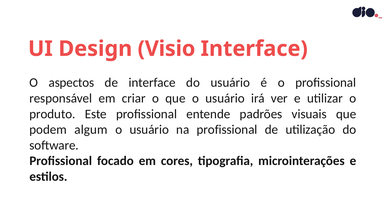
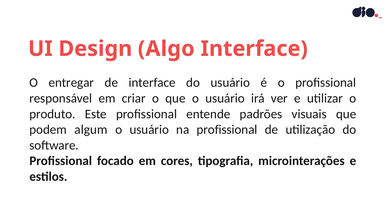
Visio: Visio -> Algo
aspectos: aspectos -> entregar
